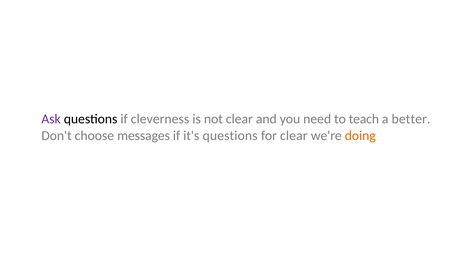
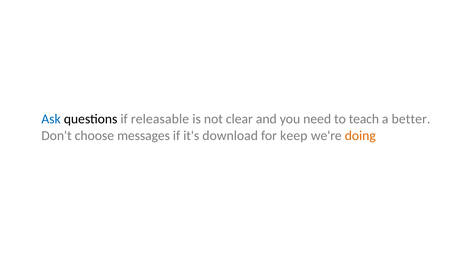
Ask colour: purple -> blue
cleverness: cleverness -> releasable
it's questions: questions -> download
for clear: clear -> keep
